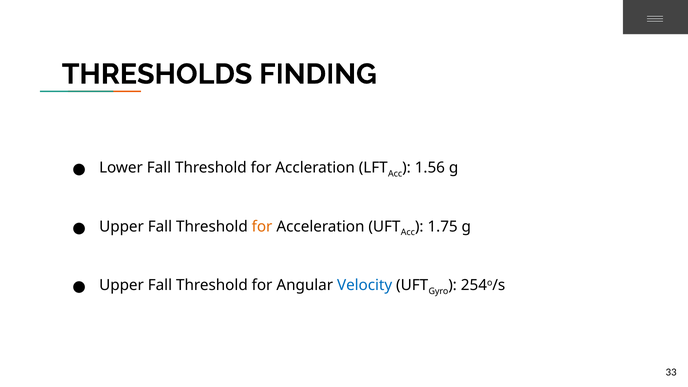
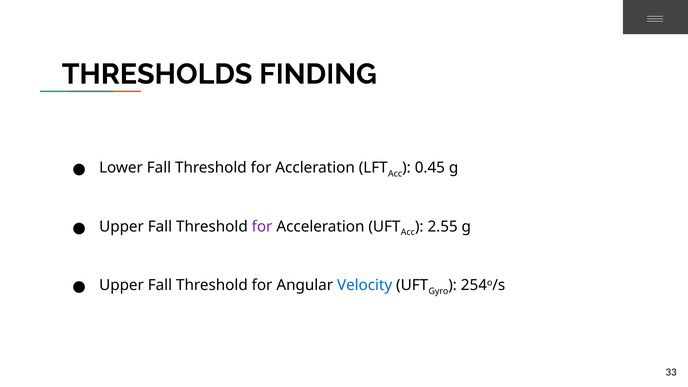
1.56: 1.56 -> 0.45
for at (262, 227) colour: orange -> purple
1.75: 1.75 -> 2.55
